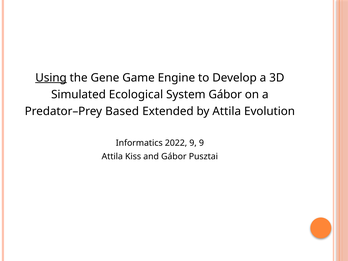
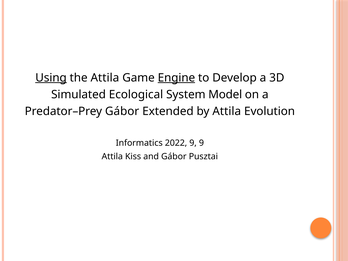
the Gene: Gene -> Attila
Engine underline: none -> present
System Gábor: Gábor -> Model
Predator–Prey Based: Based -> Gábor
